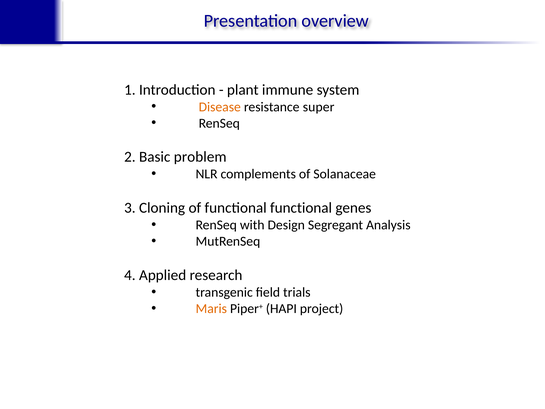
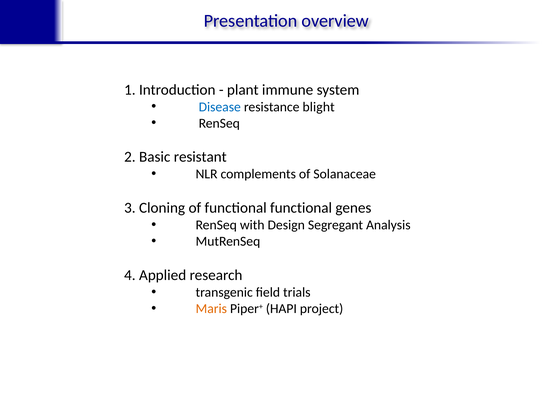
Disease colour: orange -> blue
super: super -> blight
problem: problem -> resistant
